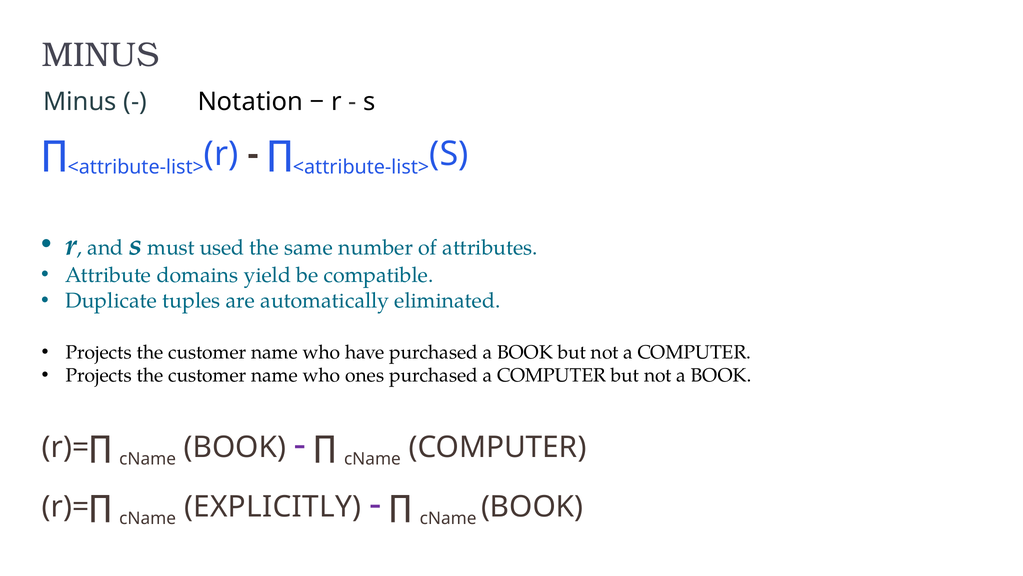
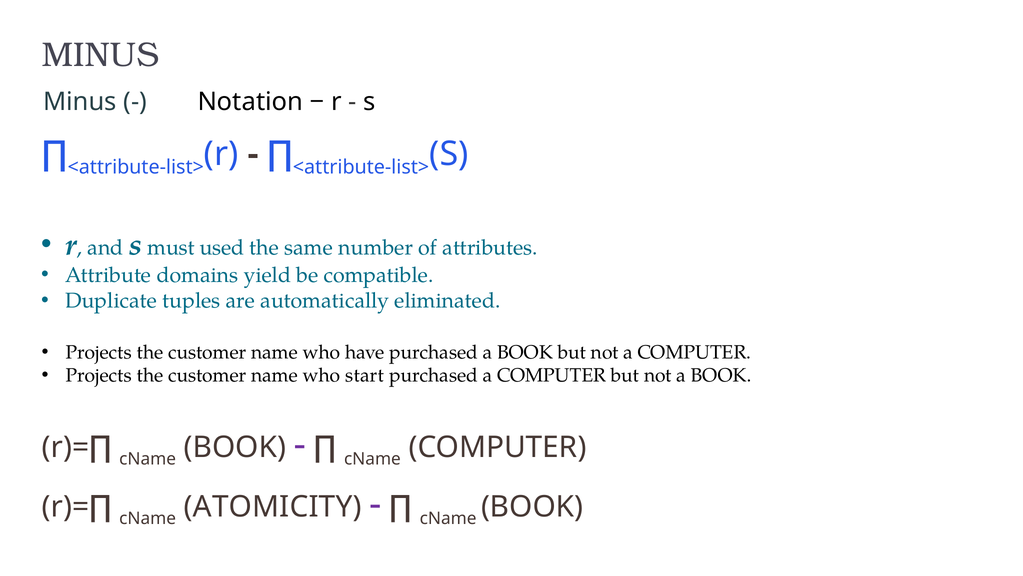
ones: ones -> start
EXPLICITLY: EXPLICITLY -> ATOMICITY
